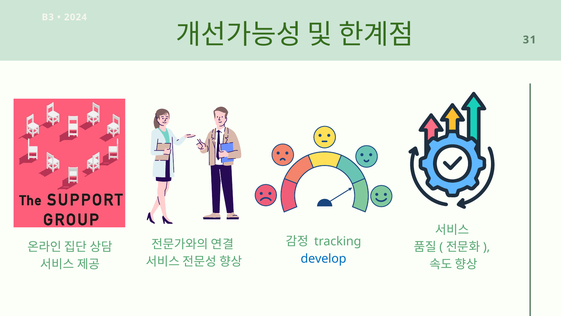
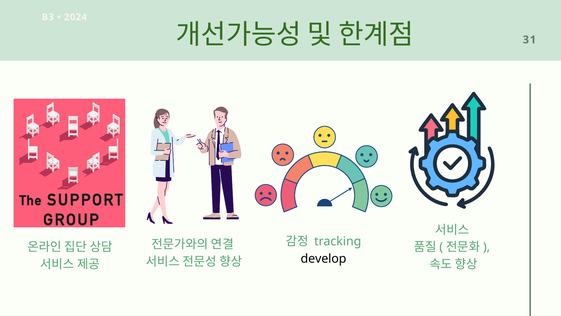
develop colour: blue -> black
